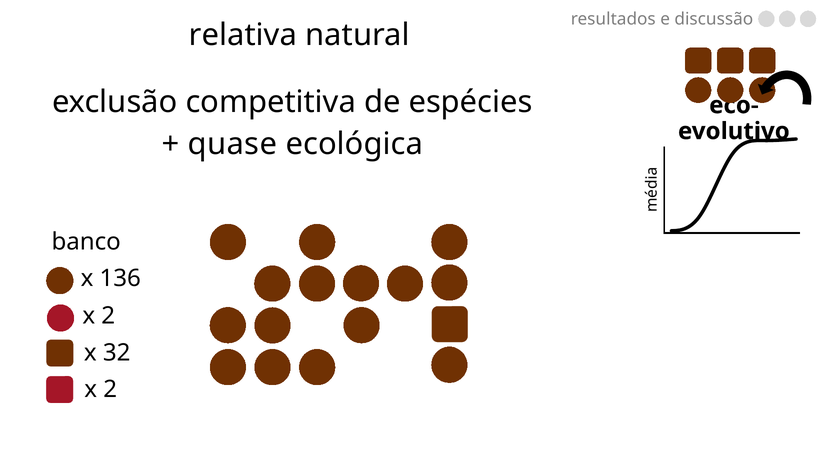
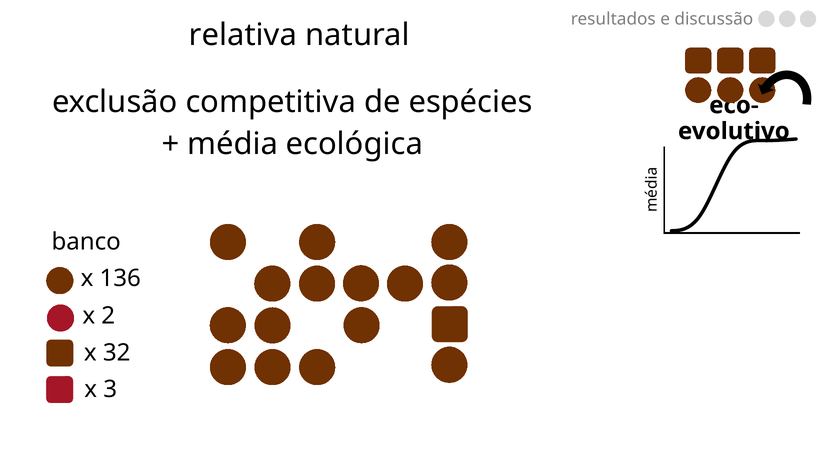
quase: quase -> média
2 at (110, 390): 2 -> 3
